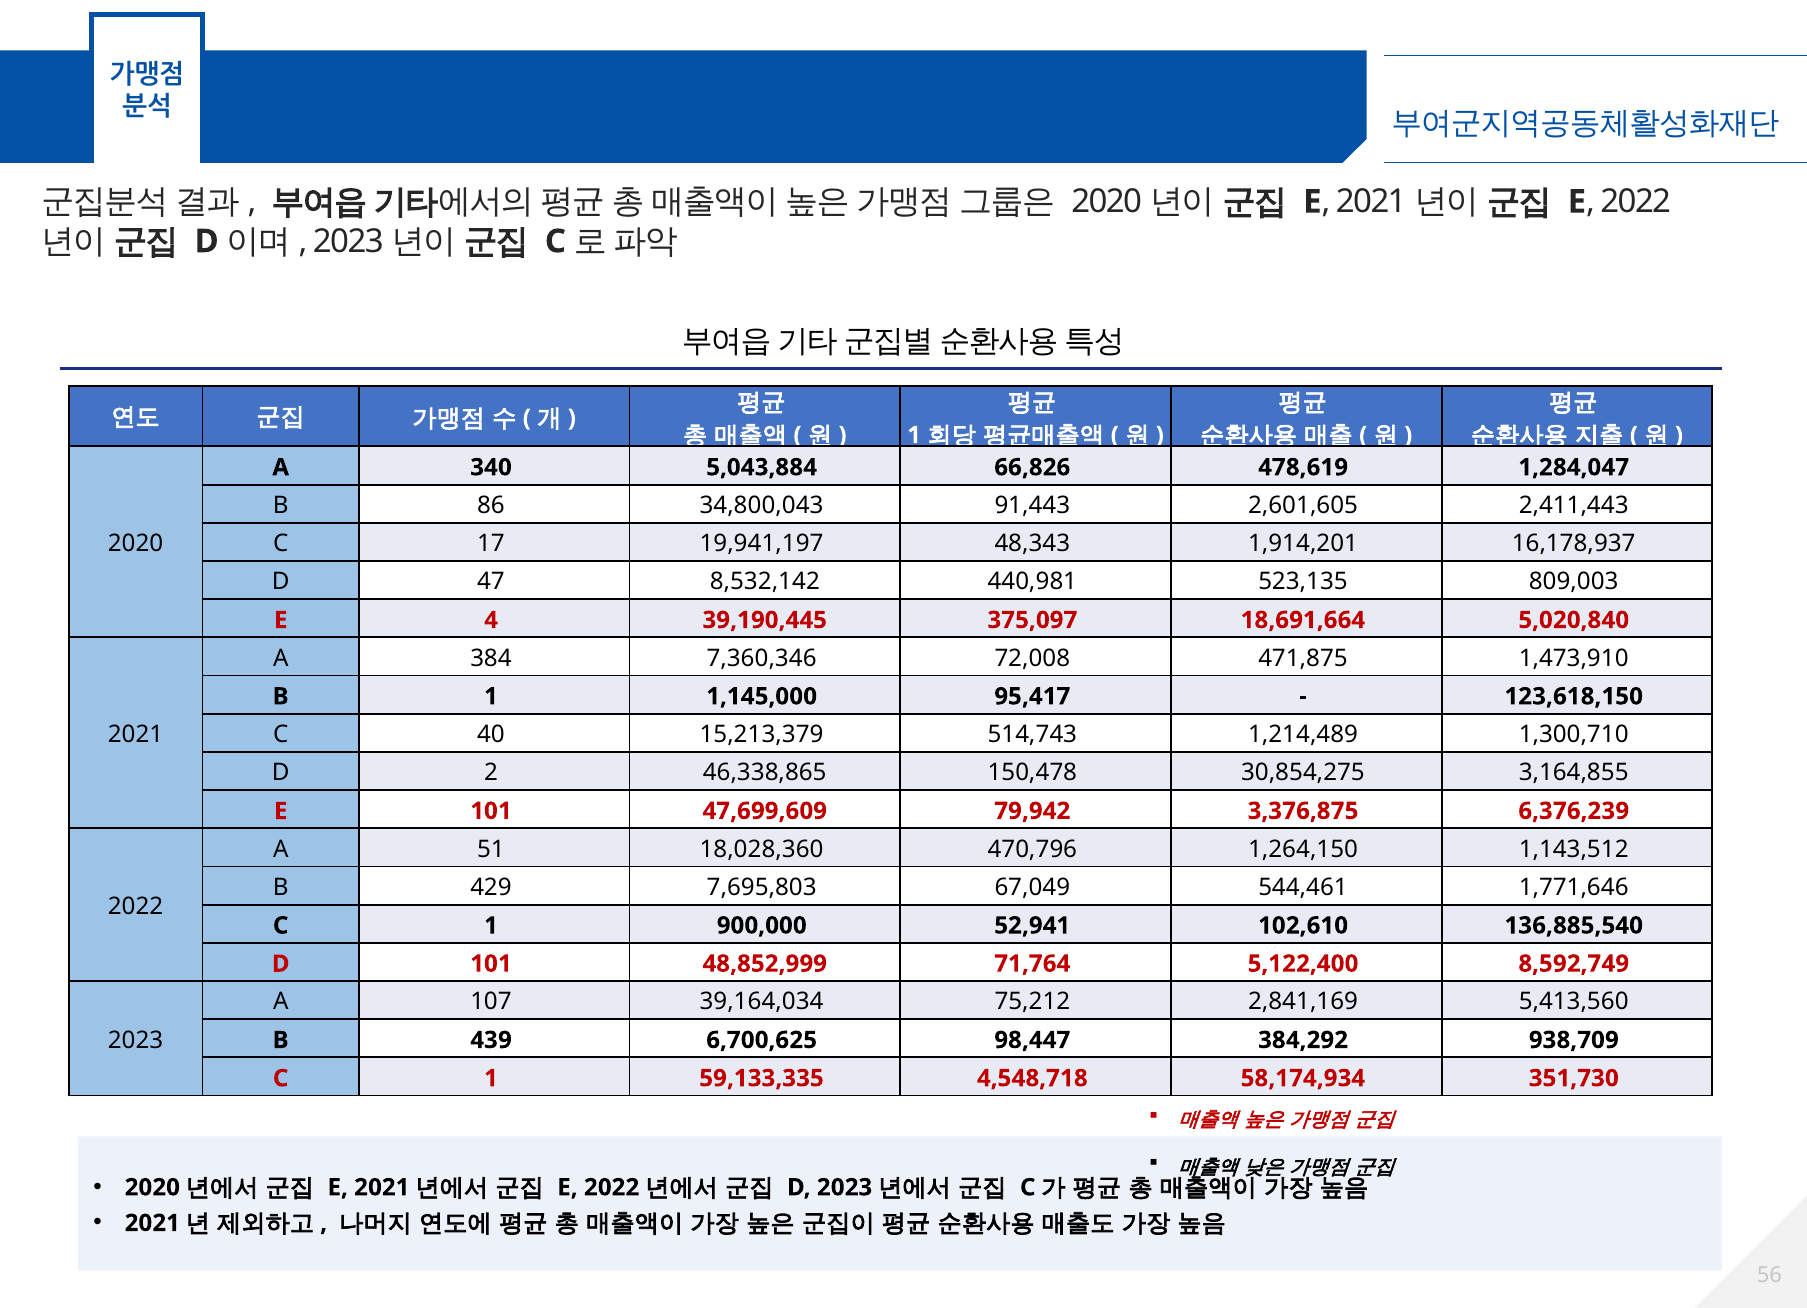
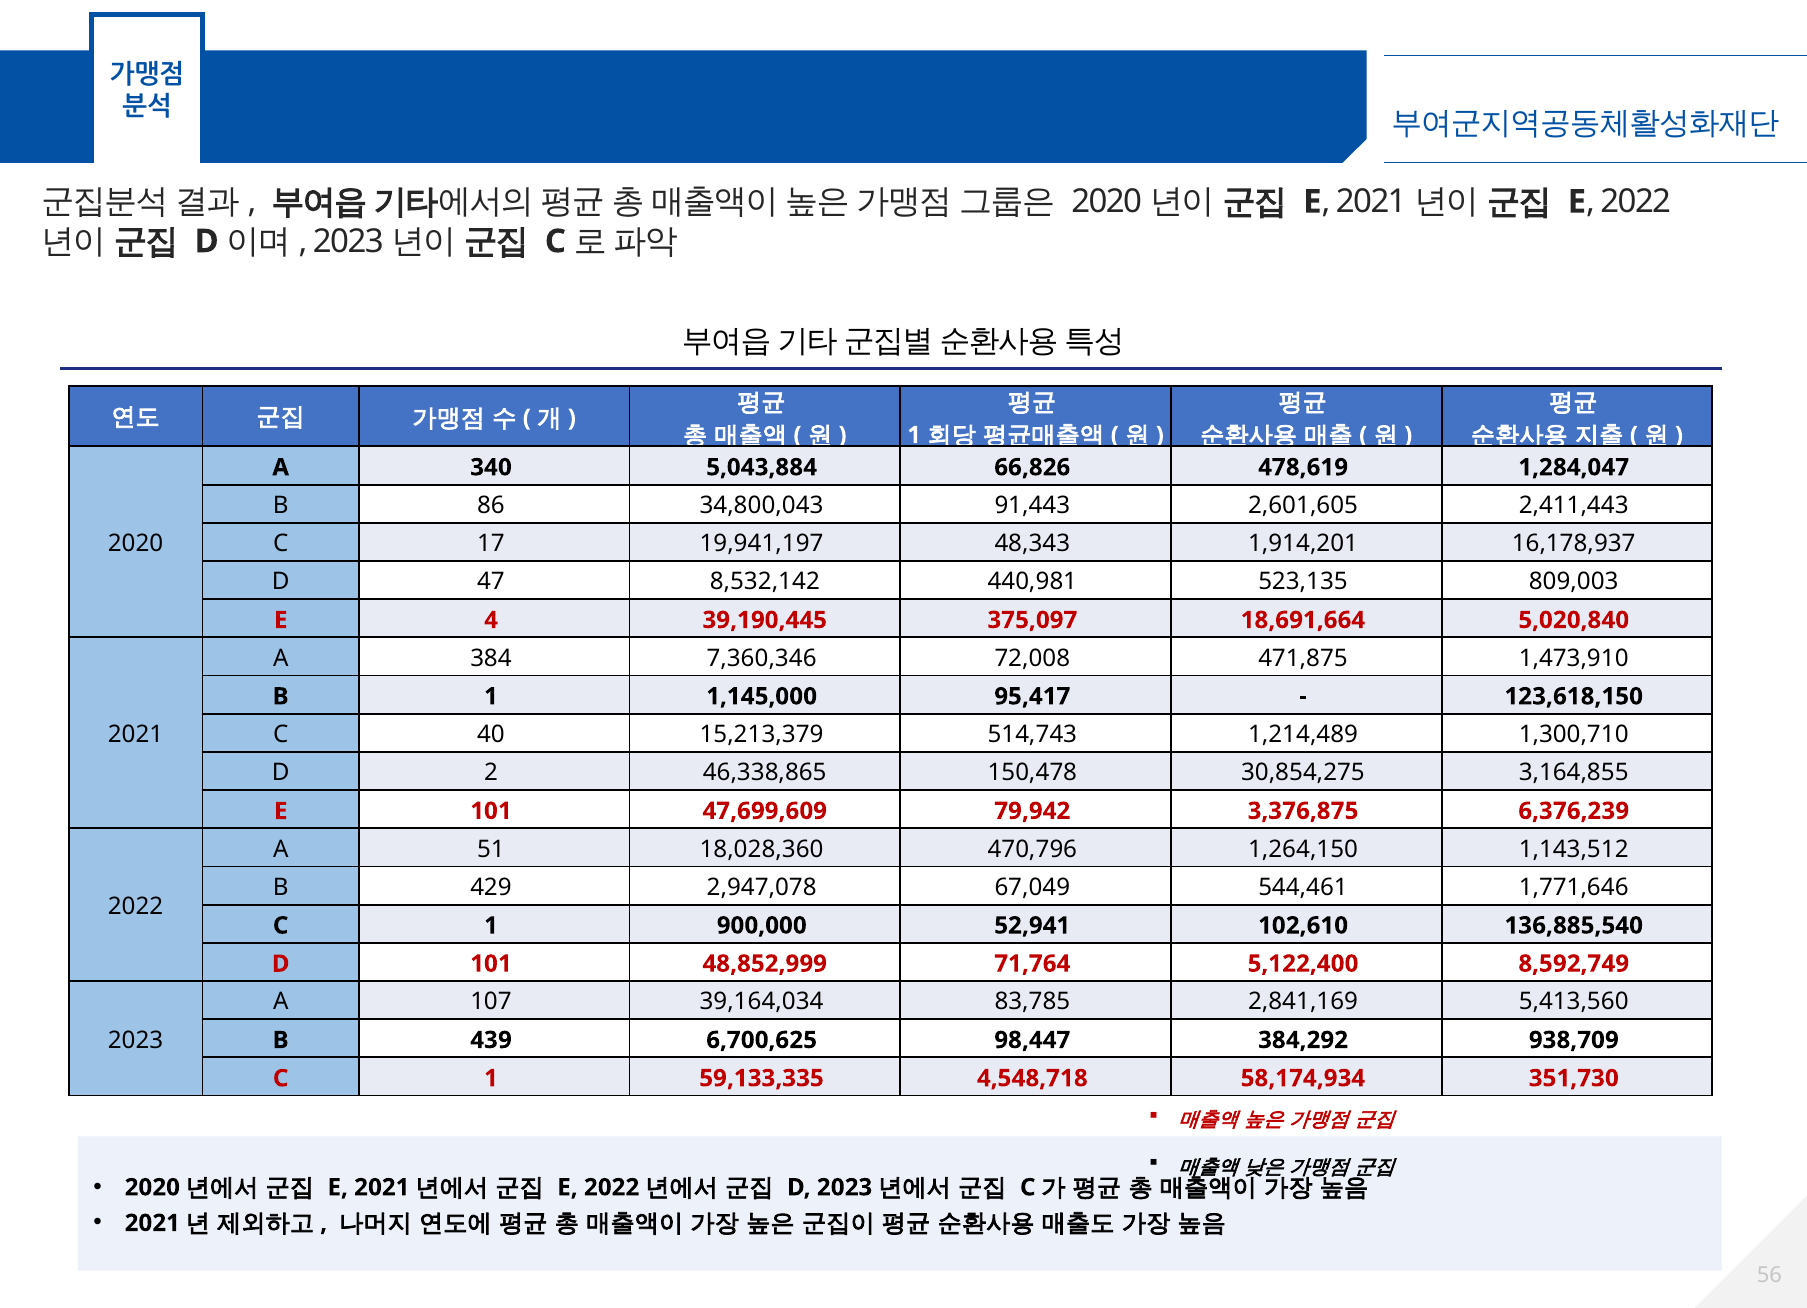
7,695,803: 7,695,803 -> 2,947,078
75,212: 75,212 -> 83,785
